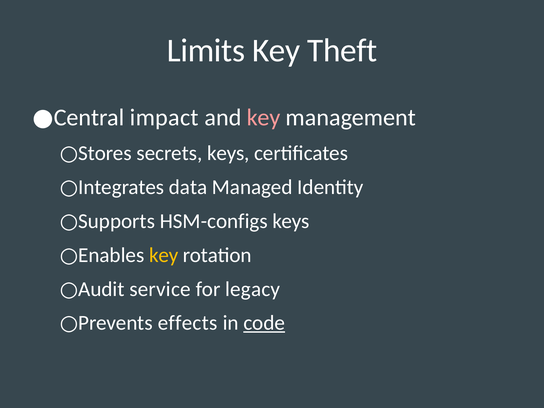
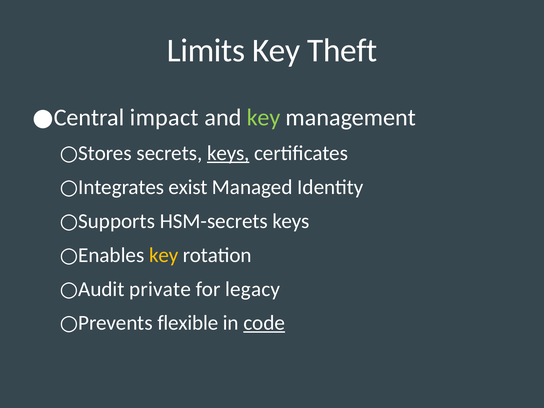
key at (264, 117) colour: pink -> light green
keys at (228, 153) underline: none -> present
data: data -> exist
HSM-configs: HSM-configs -> HSM-secrets
service: service -> private
effects: effects -> flexible
